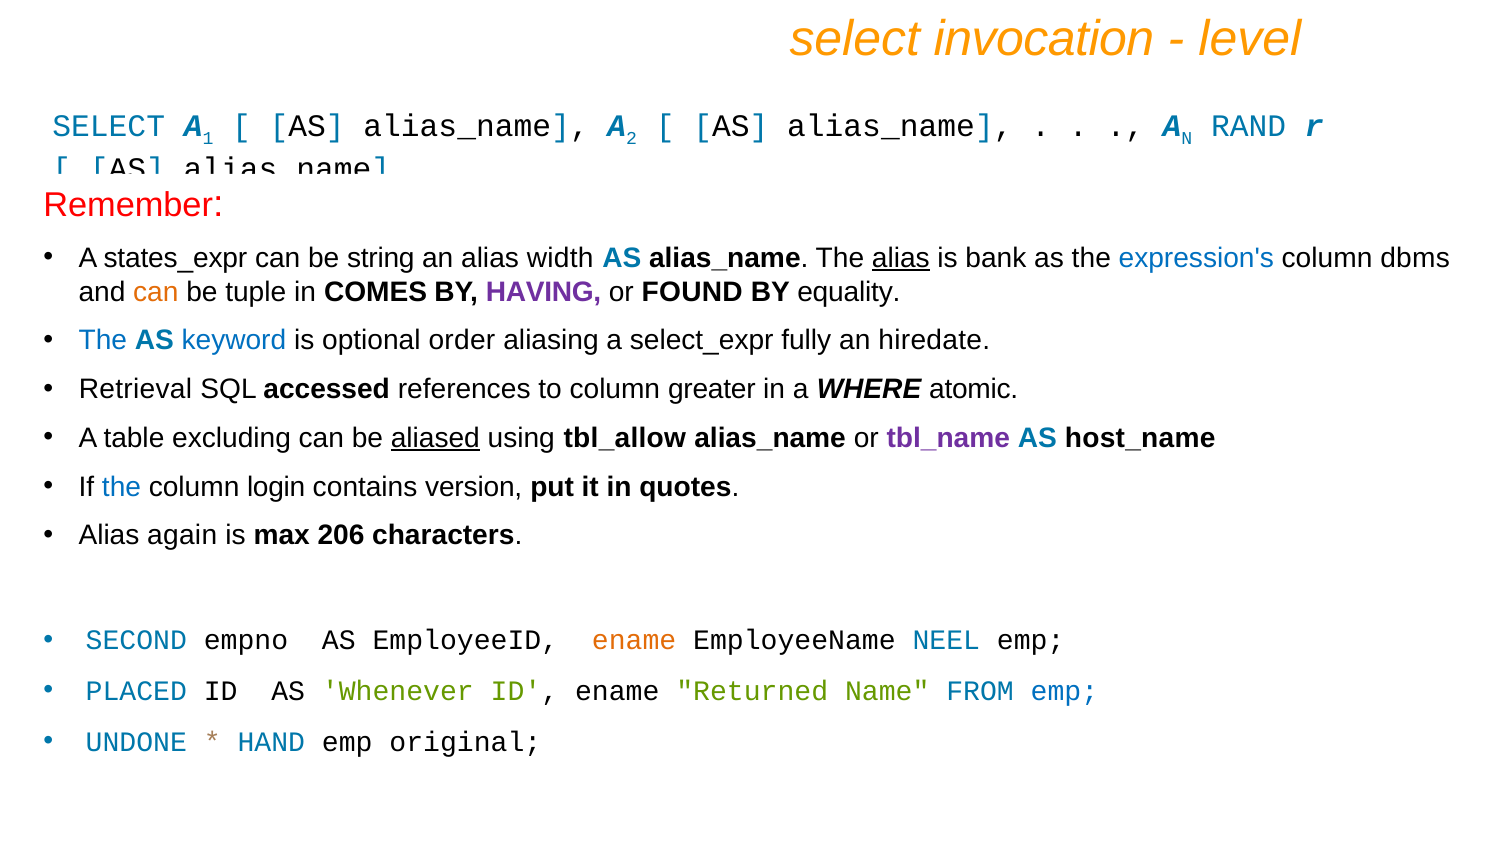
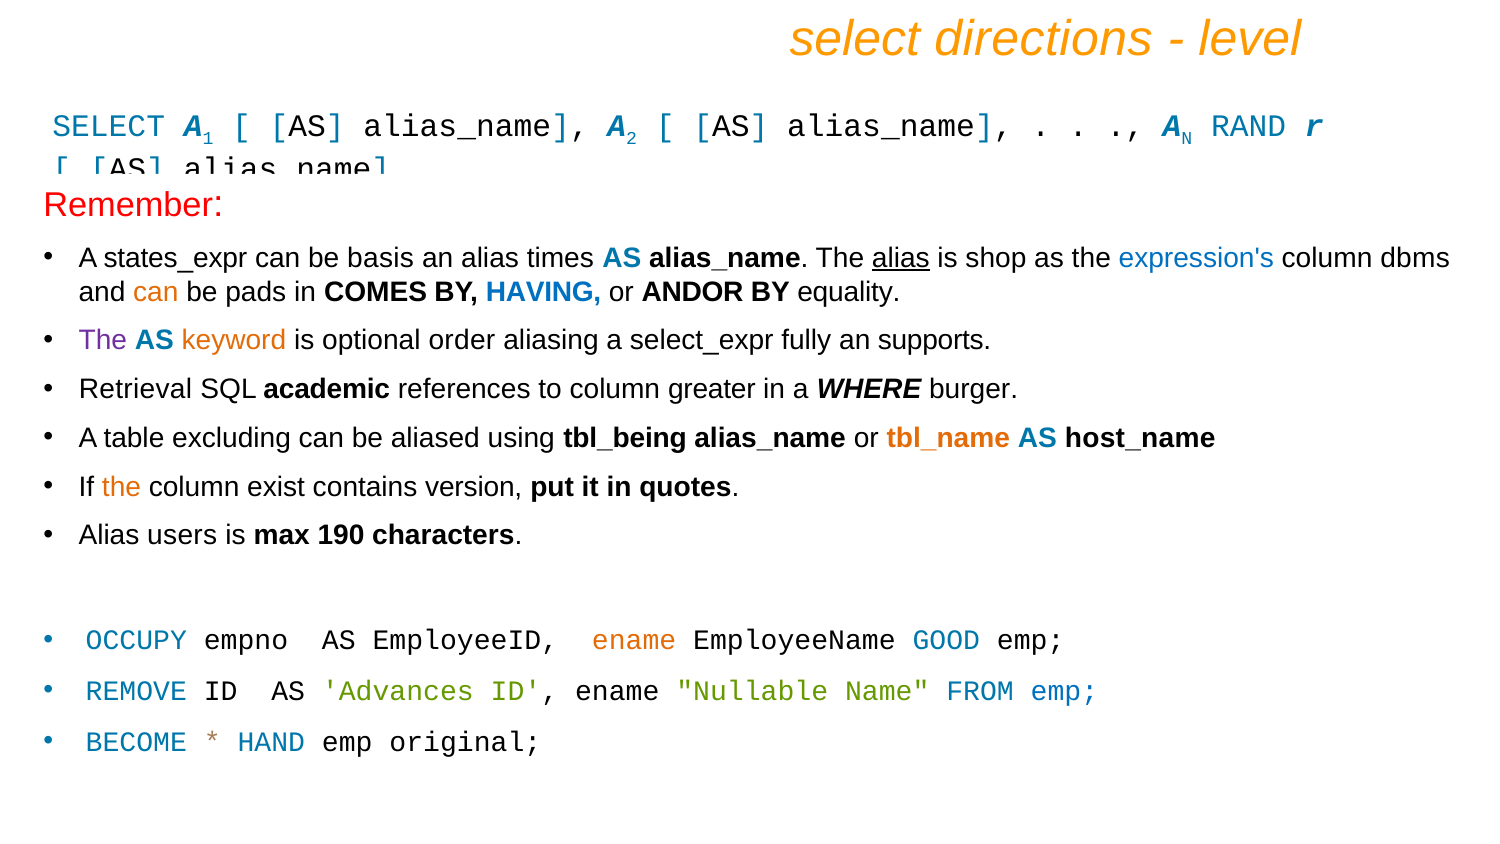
invocation: invocation -> directions
string: string -> basis
width: width -> times
bank: bank -> shop
tuple: tuple -> pads
HAVING colour: purple -> blue
FOUND: FOUND -> ANDOR
The at (103, 341) colour: blue -> purple
keyword colour: blue -> orange
hiredate: hiredate -> supports
accessed: accessed -> academic
atomic: atomic -> burger
aliased underline: present -> none
tbl_allow: tbl_allow -> tbl_being
tbl_name colour: purple -> orange
the at (122, 487) colour: blue -> orange
login: login -> exist
again: again -> users
206: 206 -> 190
SECOND: SECOND -> OCCUPY
NEEL: NEEL -> GOOD
PLACED: PLACED -> REMOVE
Whenever: Whenever -> Advances
Returned: Returned -> Nullable
UNDONE: UNDONE -> BECOME
